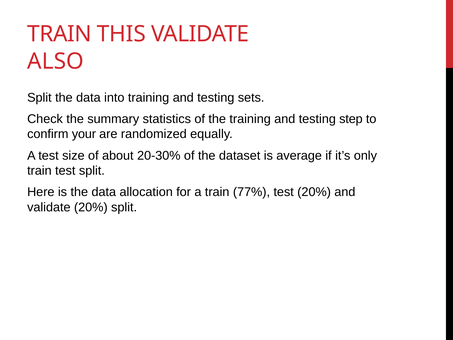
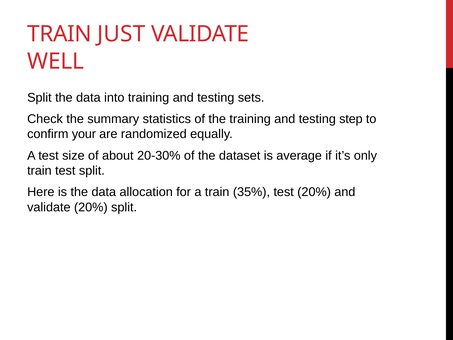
THIS: THIS -> JUST
ALSO: ALSO -> WELL
77%: 77% -> 35%
